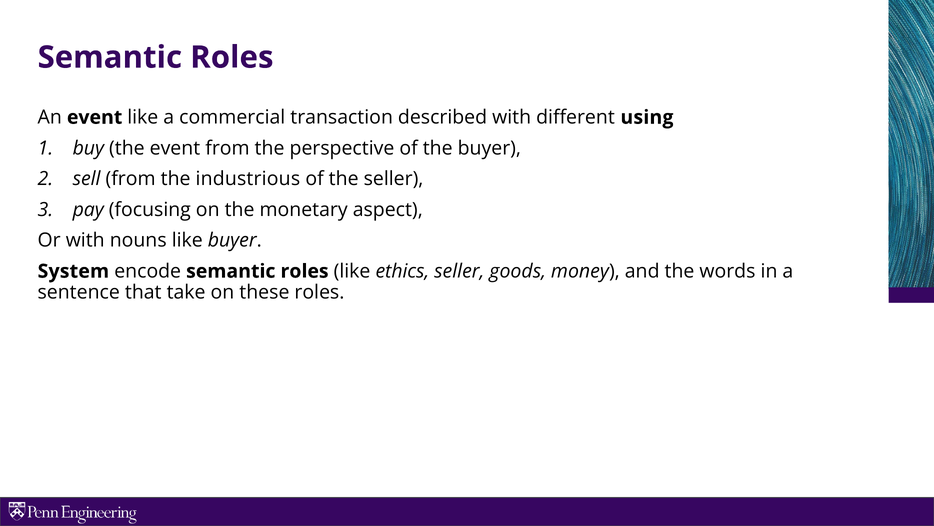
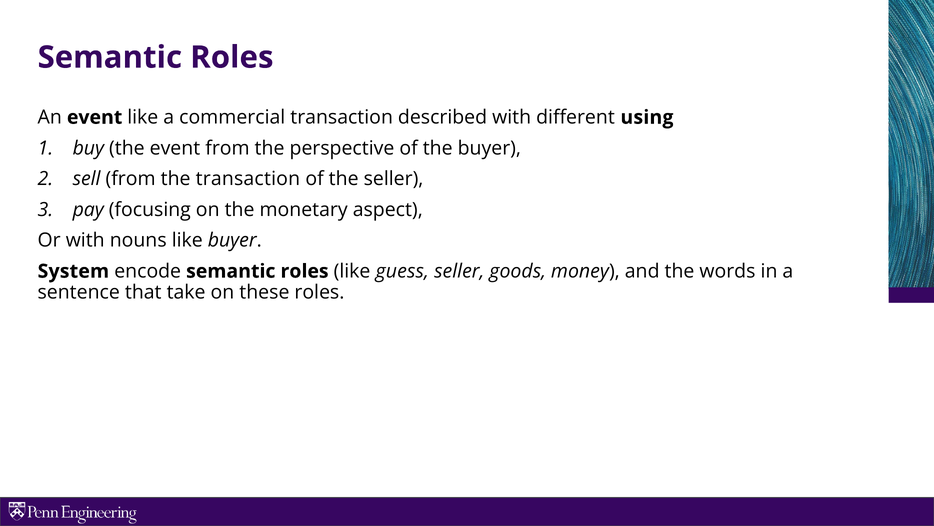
the industrious: industrious -> transaction
ethics: ethics -> guess
